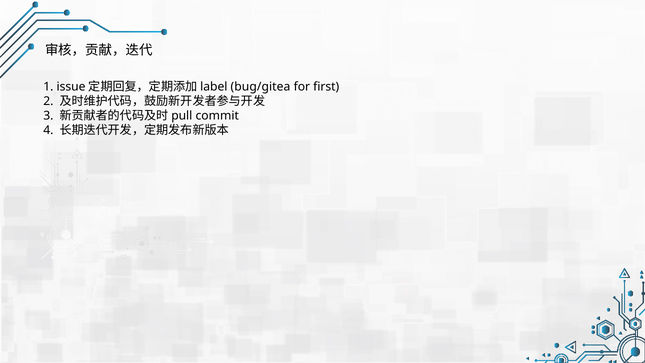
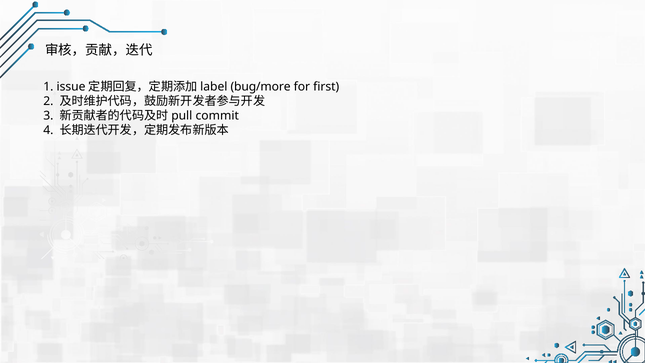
bug/gitea: bug/gitea -> bug/more
